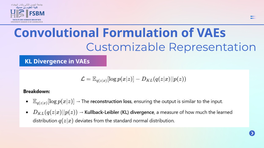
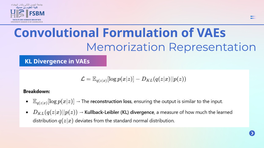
Customizable: Customizable -> Memorization
